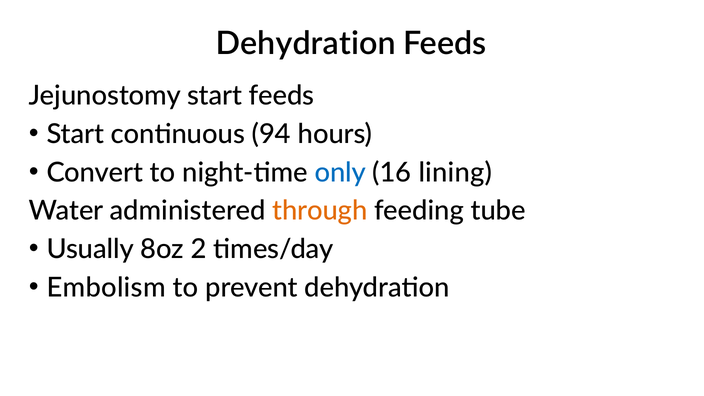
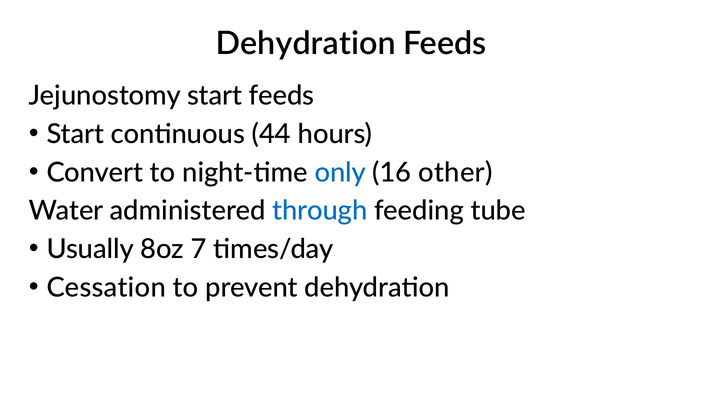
94: 94 -> 44
lining: lining -> other
through colour: orange -> blue
2: 2 -> 7
Embolism: Embolism -> Cessation
